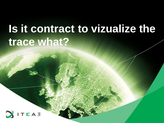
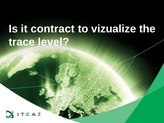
what: what -> level
